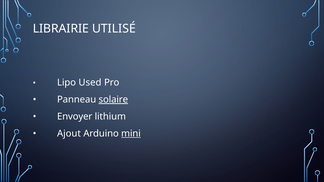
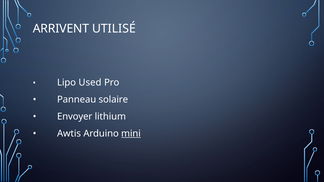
LIBRAIRIE: LIBRAIRIE -> ARRIVENT
solaire underline: present -> none
Ajout: Ajout -> Awtis
